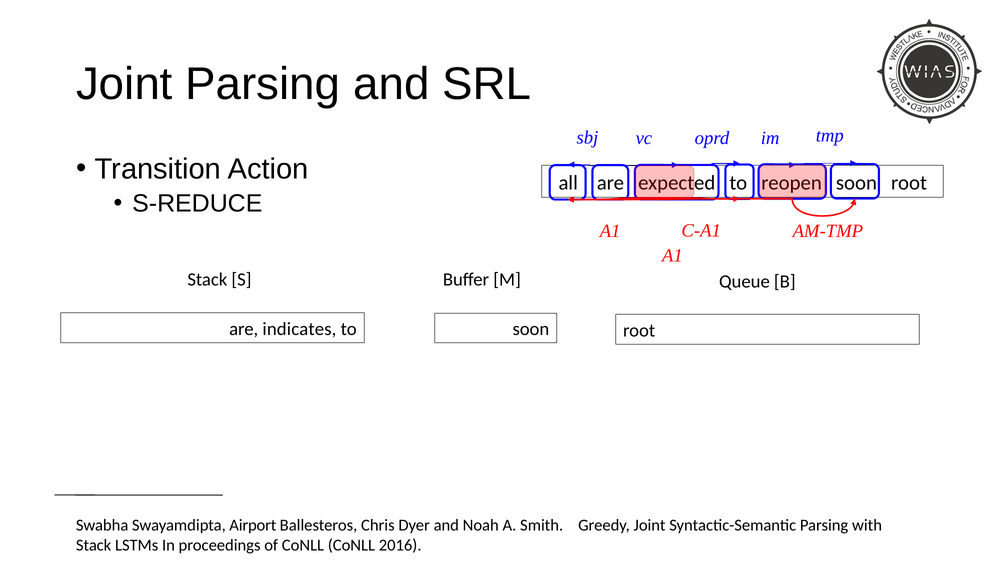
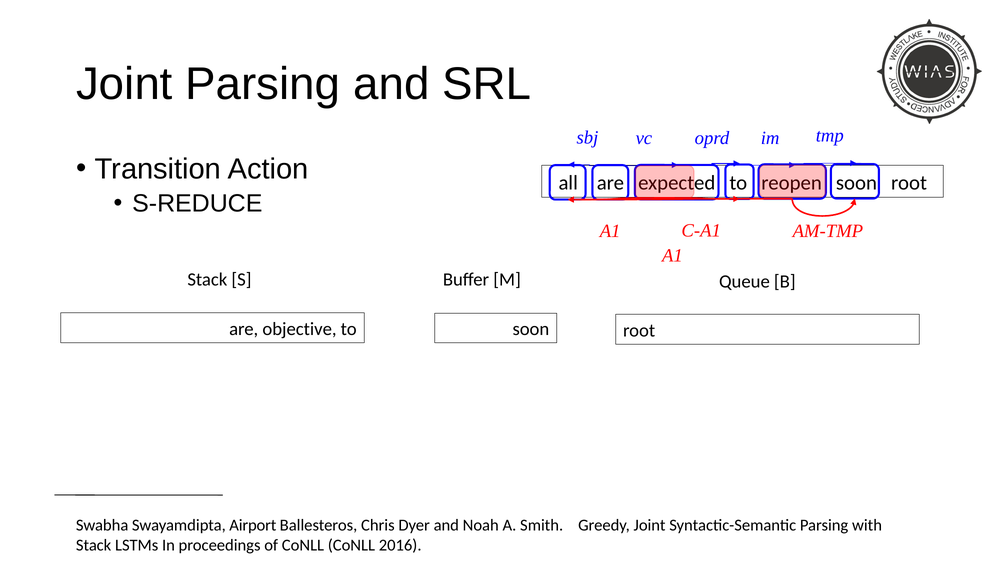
indicates: indicates -> objective
